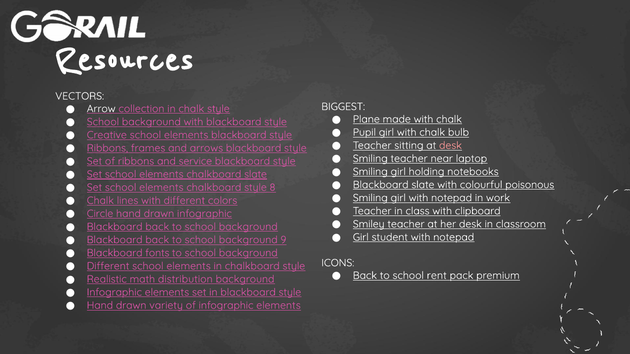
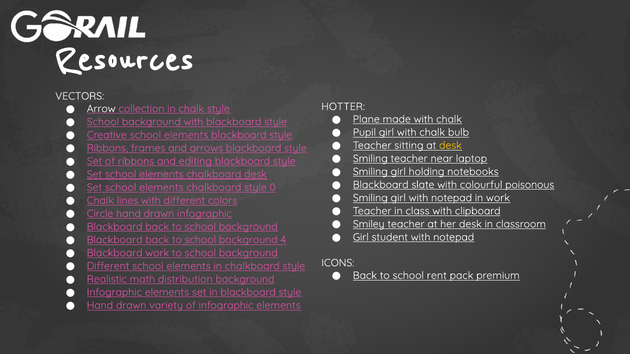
BIGGEST: BIGGEST -> HOTTER
desk at (450, 146) colour: pink -> yellow
service: service -> editing
chalkboard slate: slate -> desk
8: 8 -> 0
9: 9 -> 4
Blackboard fonts: fonts -> work
